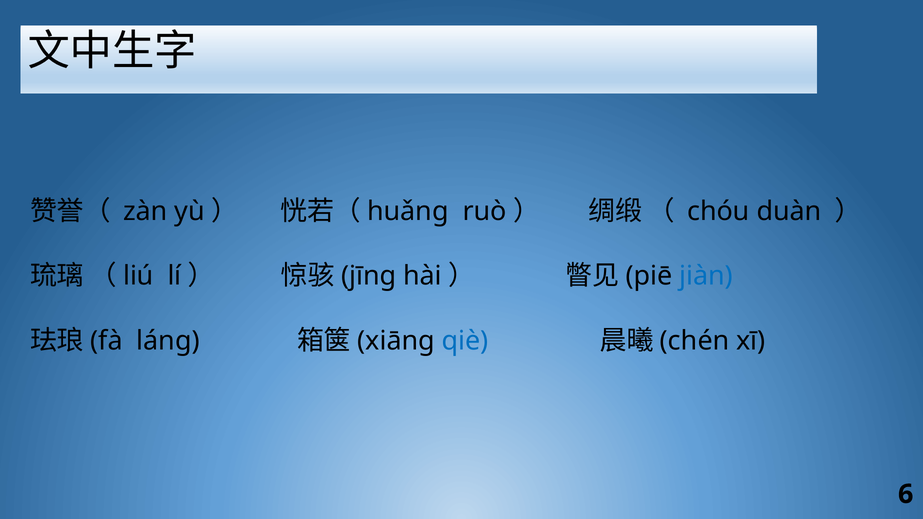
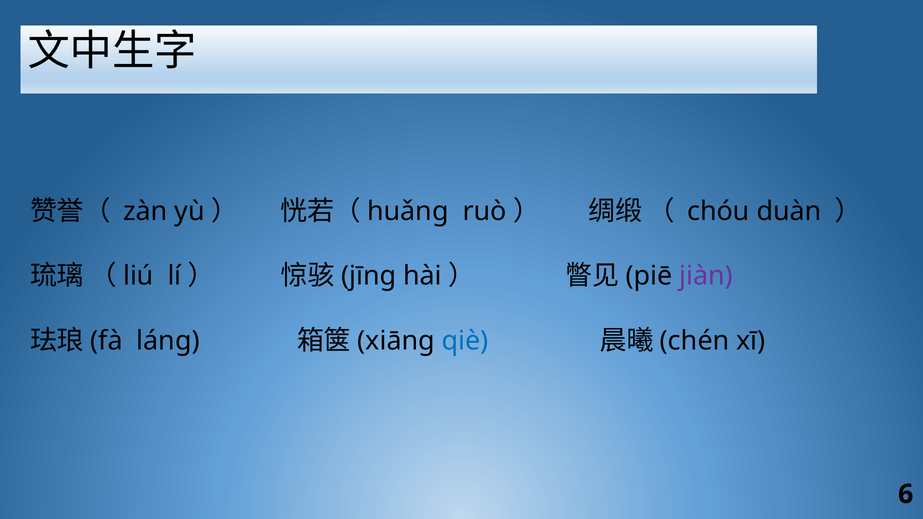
jiàn colour: blue -> purple
